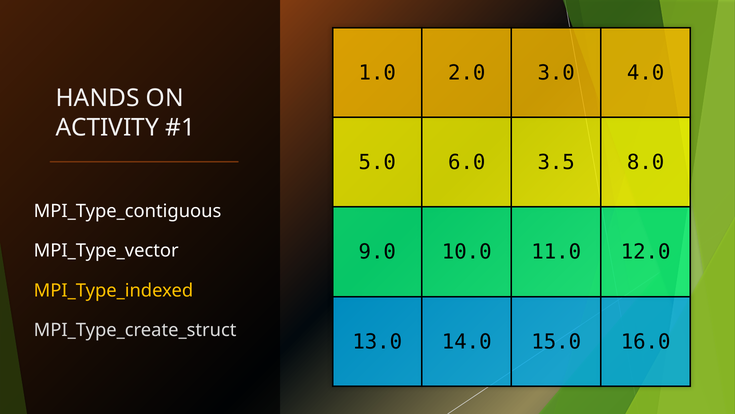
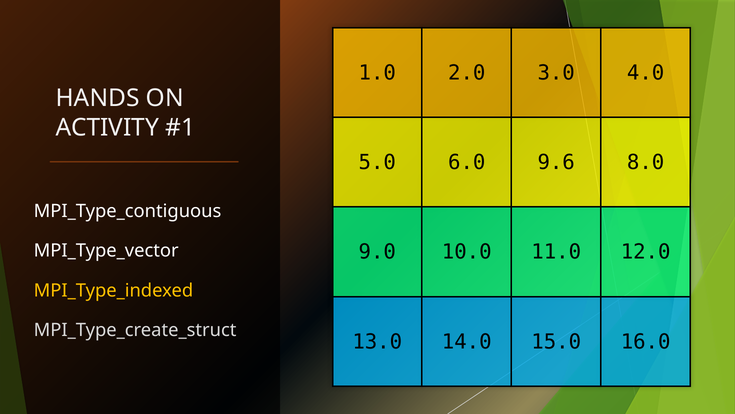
3.5: 3.5 -> 9.6
